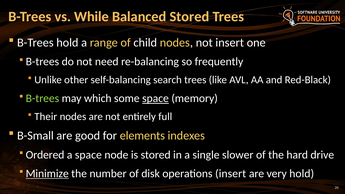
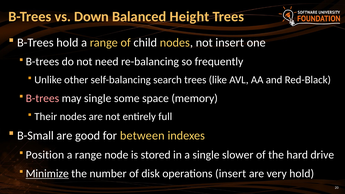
While: While -> Down
Balanced Stored: Stored -> Height
B-trees at (42, 98) colour: light green -> pink
may which: which -> single
space at (155, 98) underline: present -> none
elements: elements -> between
Ordered: Ordered -> Position
space at (88, 155): space -> range
